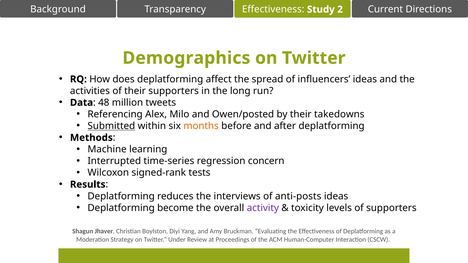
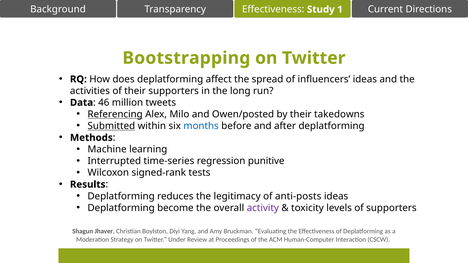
2: 2 -> 1
Demographics: Demographics -> Bootstrapping
48: 48 -> 46
Referencing underline: none -> present
months colour: orange -> blue
concern: concern -> punitive
interviews: interviews -> legitimacy
